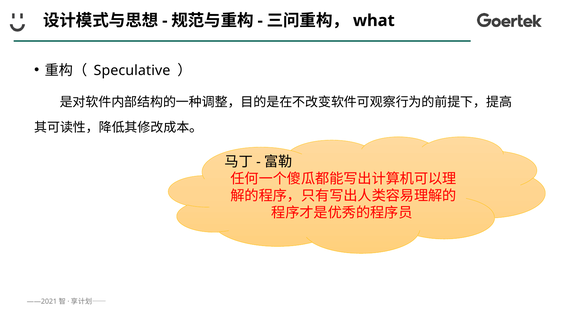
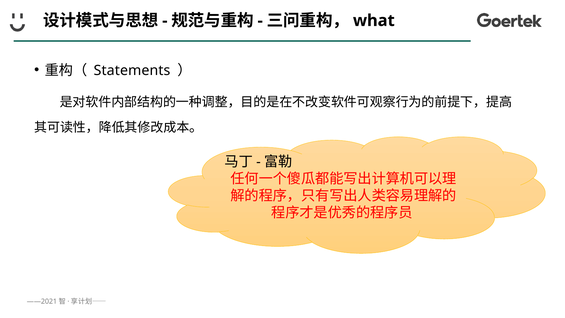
Speculative: Speculative -> Statements
